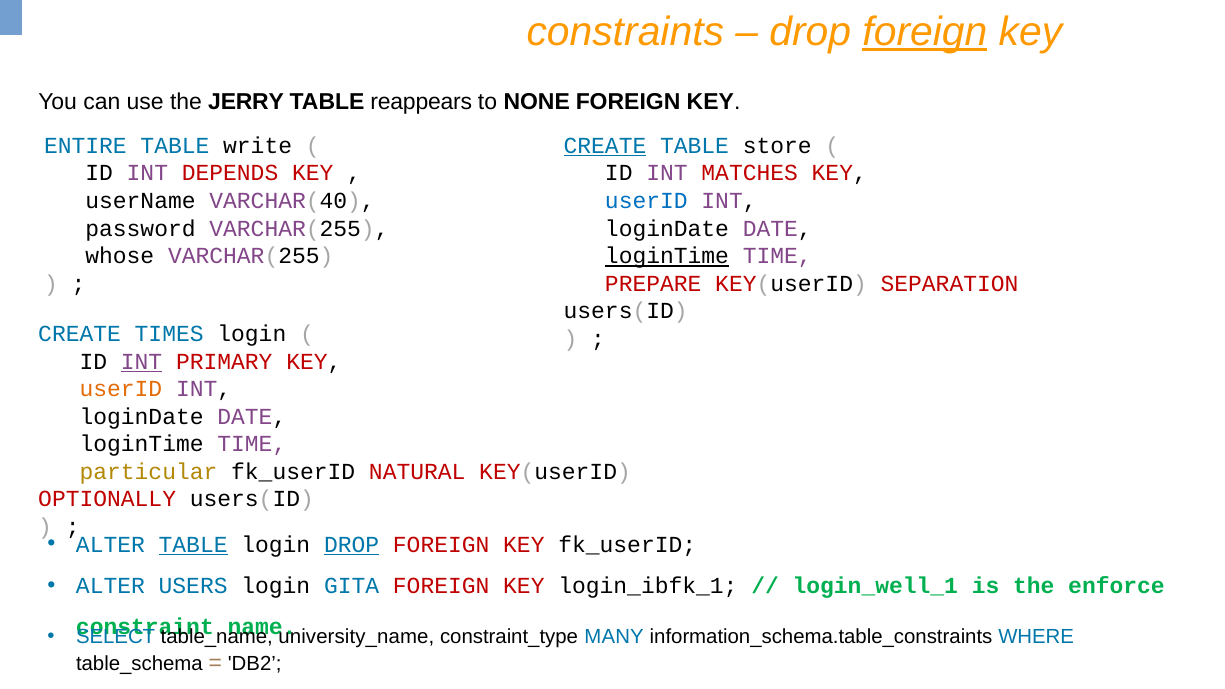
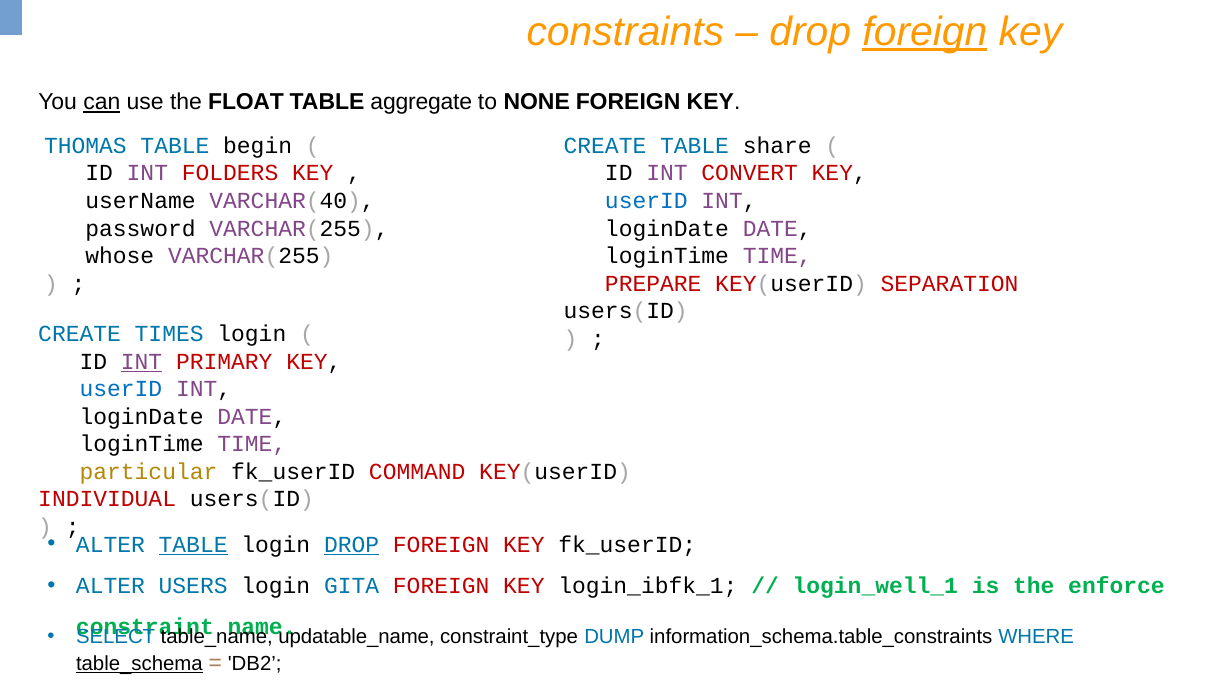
can underline: none -> present
JERRY: JERRY -> FLOAT
reappears: reappears -> aggregate
ENTIRE: ENTIRE -> THOMAS
write: write -> begin
CREATE at (605, 146) underline: present -> none
store: store -> share
DEPENDS: DEPENDS -> FOLDERS
MATCHES: MATCHES -> CONVERT
loginTime at (667, 256) underline: present -> none
userID at (121, 389) colour: orange -> blue
NATURAL: NATURAL -> COMMAND
OPTIONALLY: OPTIONALLY -> INDIVIDUAL
university_name: university_name -> updatable_name
MANY: MANY -> DUMP
table_schema underline: none -> present
